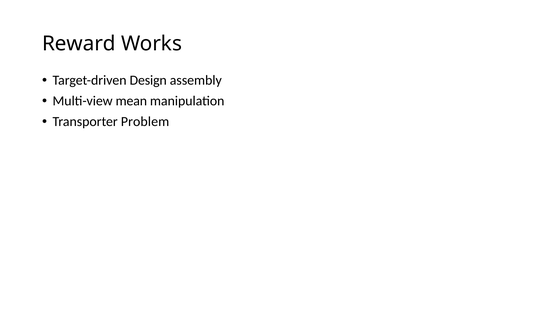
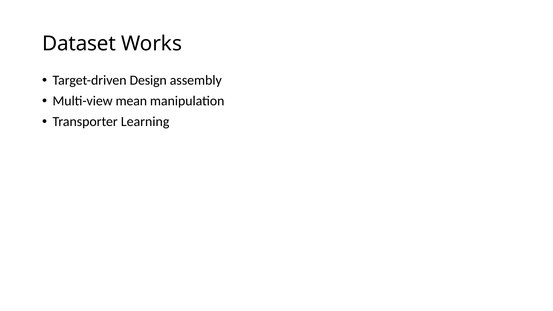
Reward: Reward -> Dataset
Problem: Problem -> Learning
